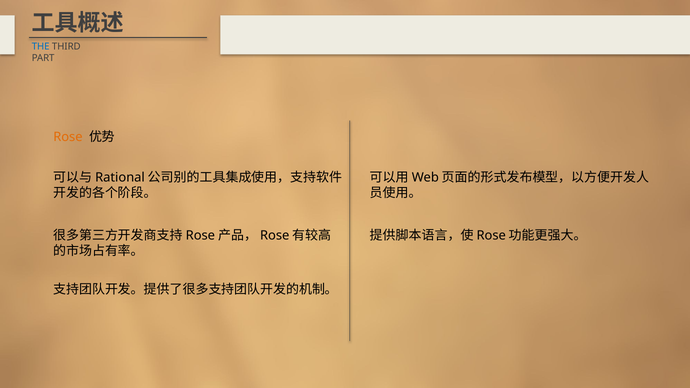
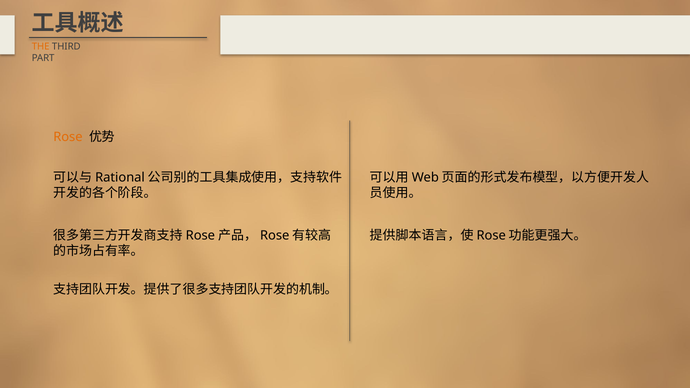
THE colour: blue -> orange
